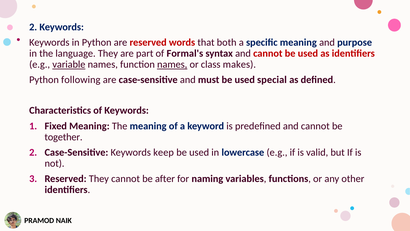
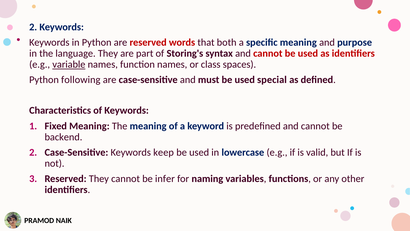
Formal's: Formal's -> Storing's
names at (172, 64) underline: present -> none
makes: makes -> spaces
together: together -> backend
after: after -> infer
